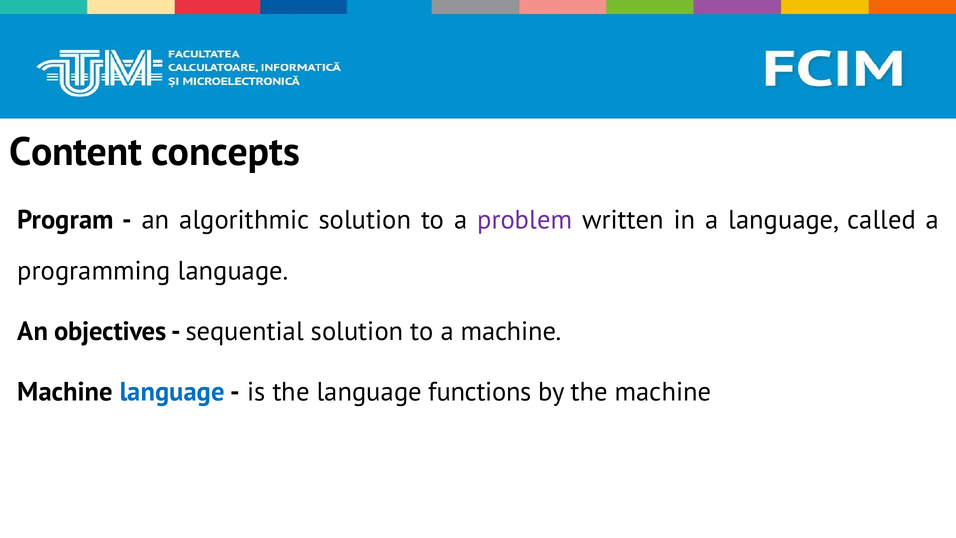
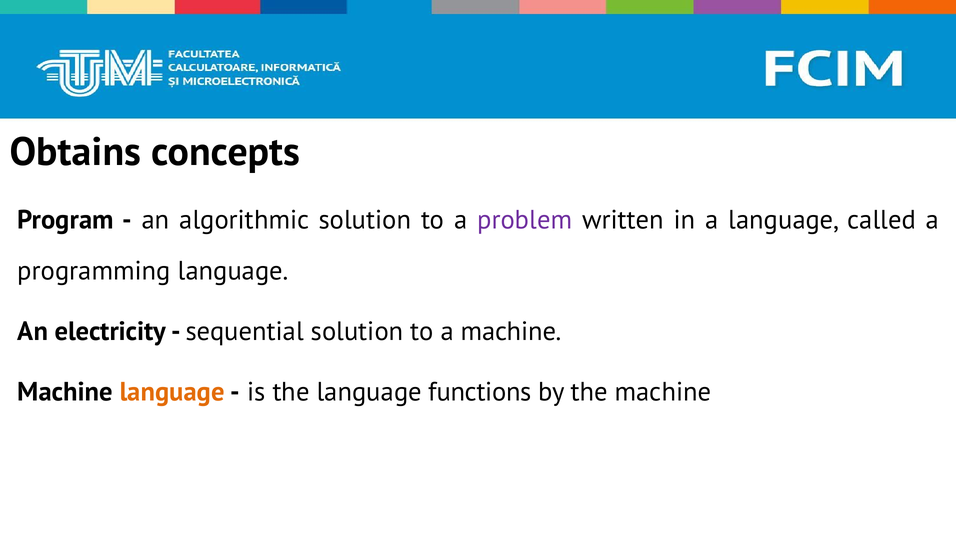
Content: Content -> Obtains
objectives: objectives -> electricity
language at (172, 392) colour: blue -> orange
